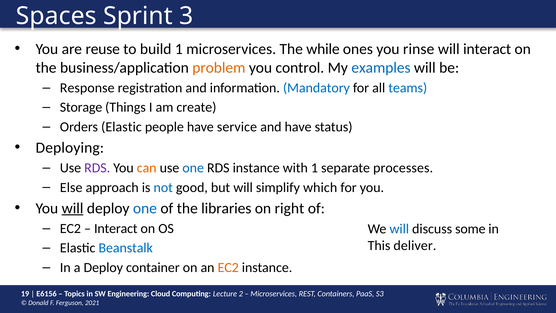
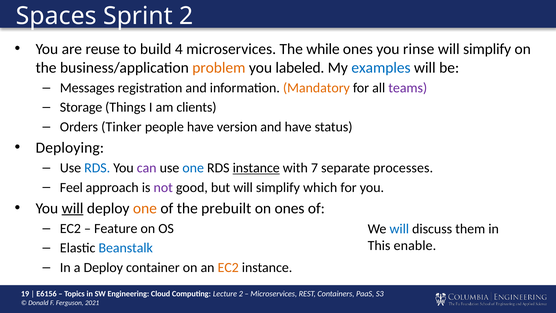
Sprint 3: 3 -> 2
build 1: 1 -> 4
interact at (487, 49): interact -> simplify
control: control -> labeled
Response: Response -> Messages
Mandatory colour: blue -> orange
teams colour: blue -> purple
create: create -> clients
Orders Elastic: Elastic -> Tinker
service: service -> version
RDS at (97, 168) colour: purple -> blue
can colour: orange -> purple
instance at (256, 168) underline: none -> present
with 1: 1 -> 7
Else: Else -> Feel
not colour: blue -> purple
one at (145, 208) colour: blue -> orange
libraries: libraries -> prebuilt
on right: right -> ones
Interact at (116, 228): Interact -> Feature
some: some -> them
deliver: deliver -> enable
